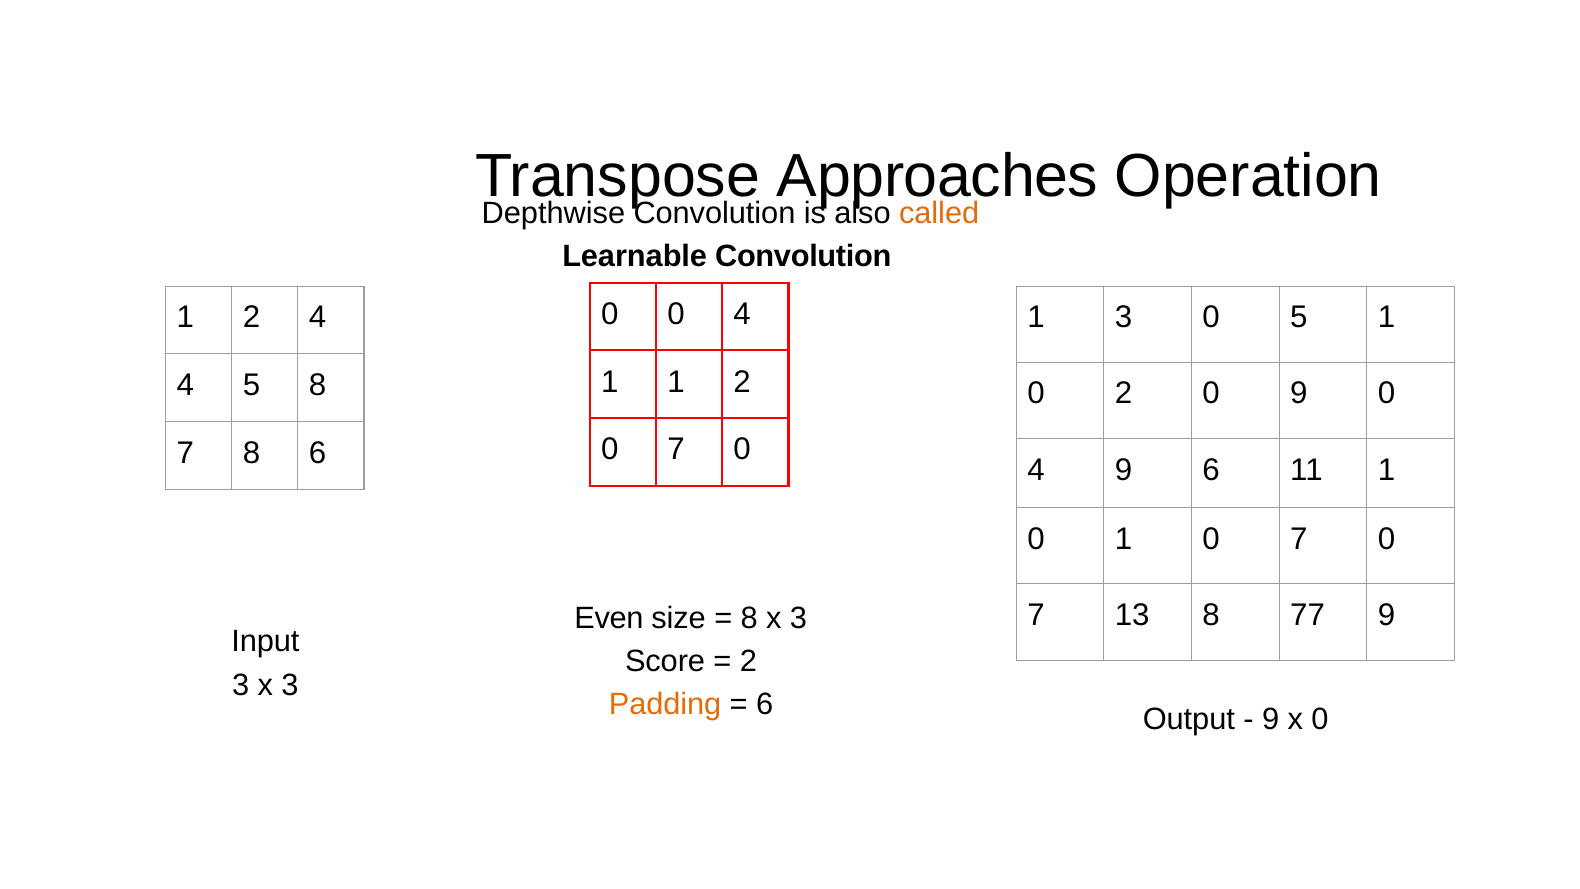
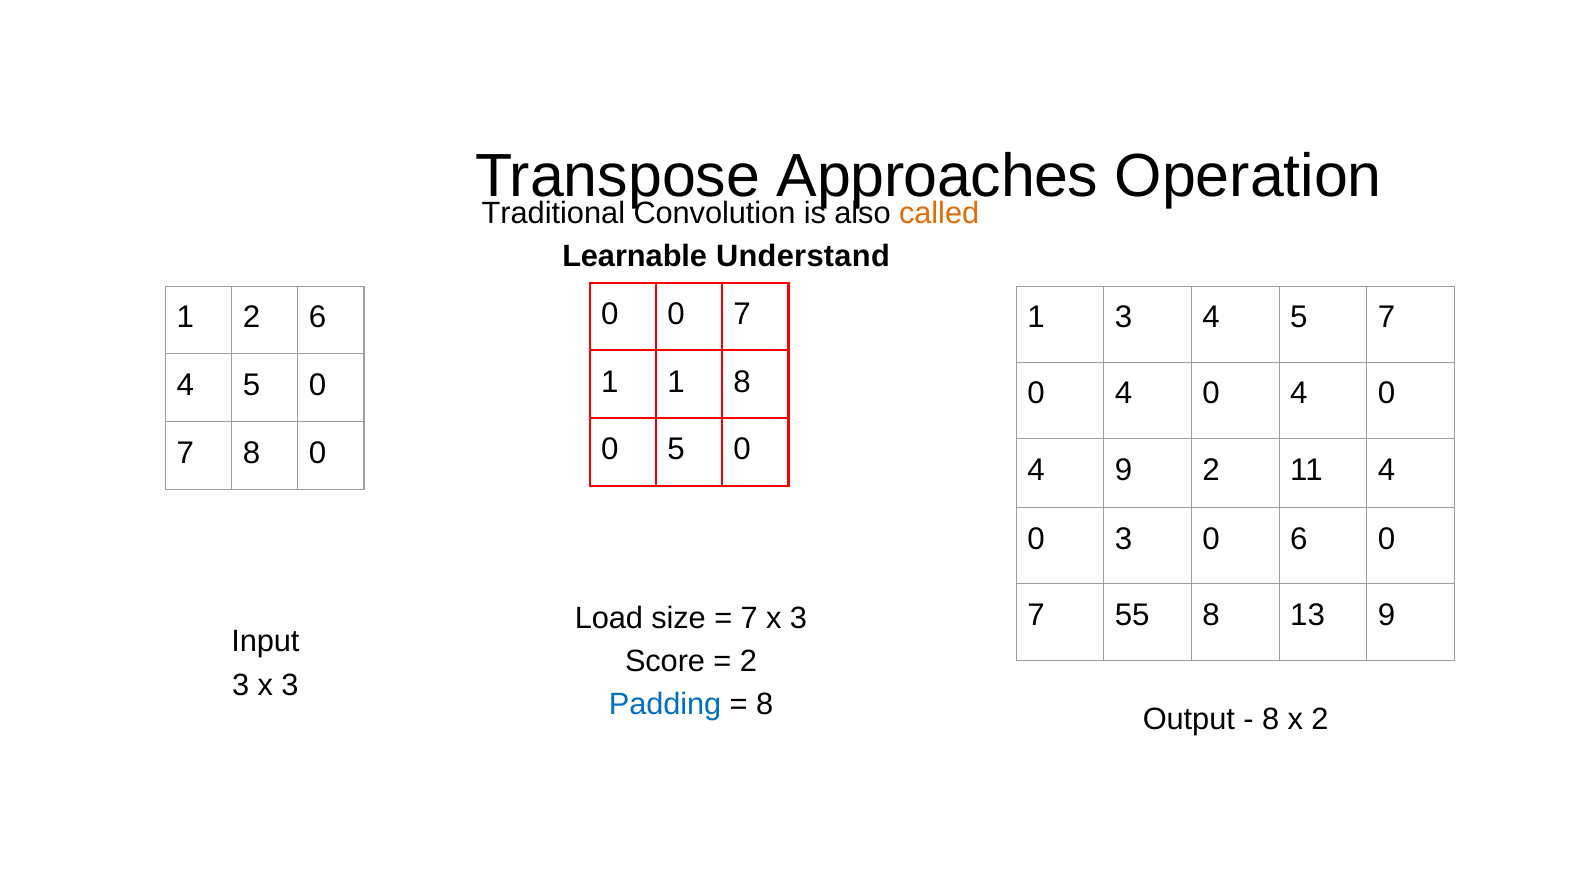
Depthwise: Depthwise -> Traditional
Learnable Convolution: Convolution -> Understand
0 0 4: 4 -> 7
2 4: 4 -> 6
3 0: 0 -> 4
5 1: 1 -> 7
1 1 2: 2 -> 8
4 5 8: 8 -> 0
2 at (1124, 394): 2 -> 4
9 at (1299, 394): 9 -> 4
7 at (676, 449): 7 -> 5
7 8 6: 6 -> 0
9 6: 6 -> 2
11 1: 1 -> 4
1 at (1124, 539): 1 -> 3
7 at (1299, 539): 7 -> 6
13: 13 -> 55
77: 77 -> 13
Even: Even -> Load
8 at (749, 618): 8 -> 7
Padding colour: orange -> blue
6 at (765, 704): 6 -> 8
9 at (1271, 719): 9 -> 8
x 0: 0 -> 2
